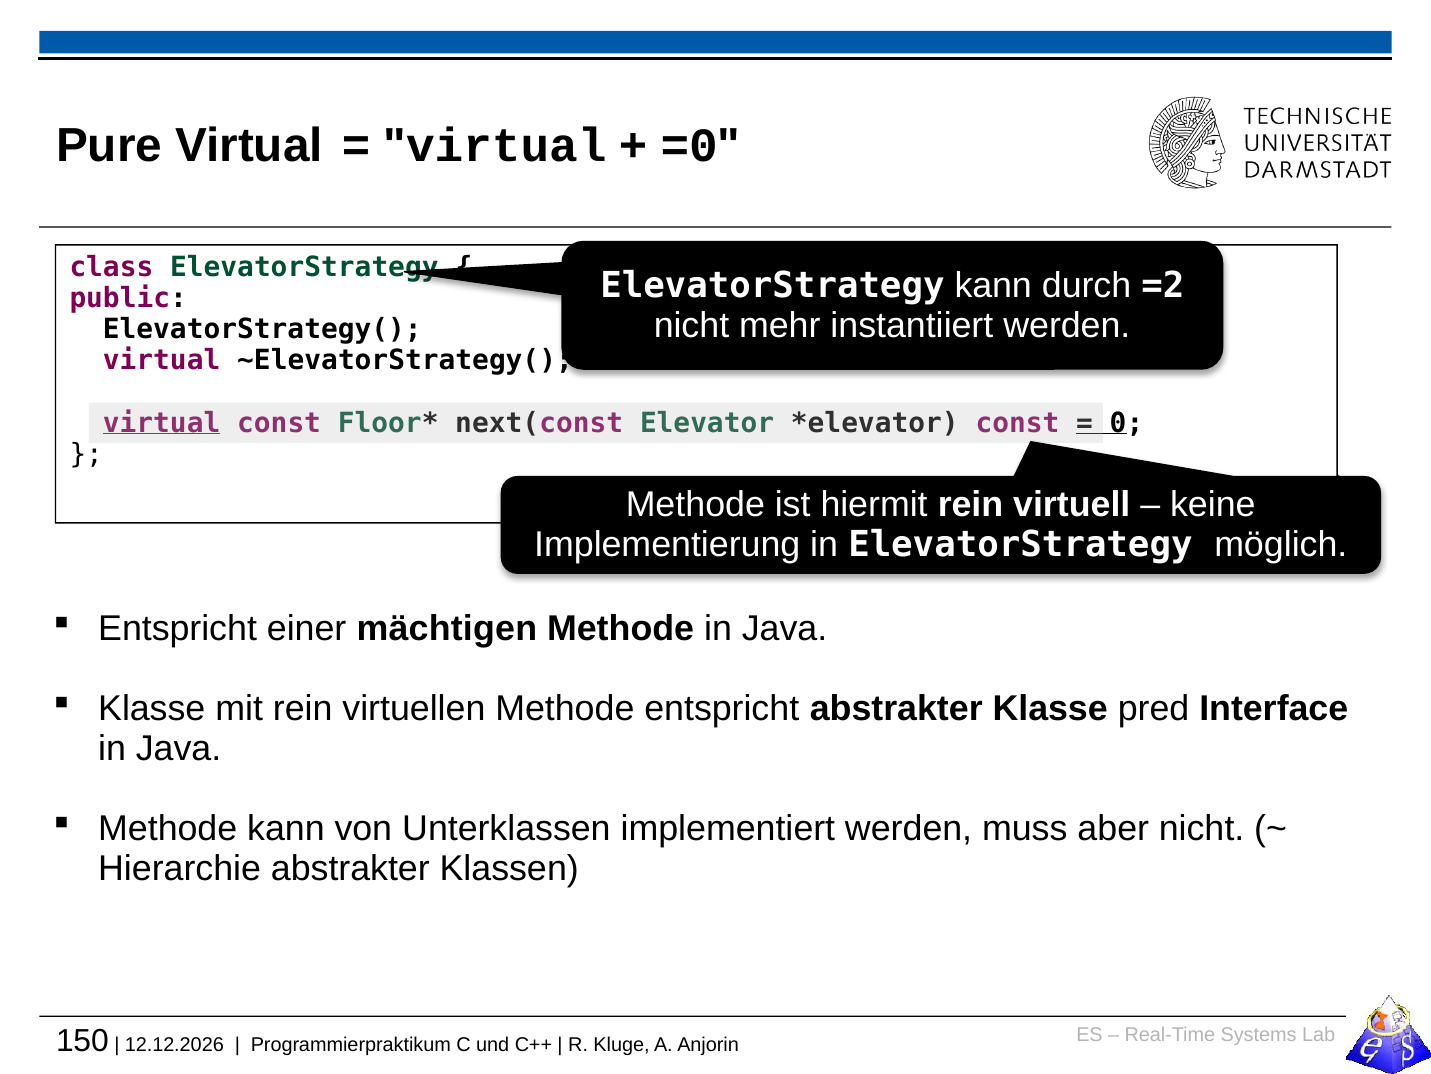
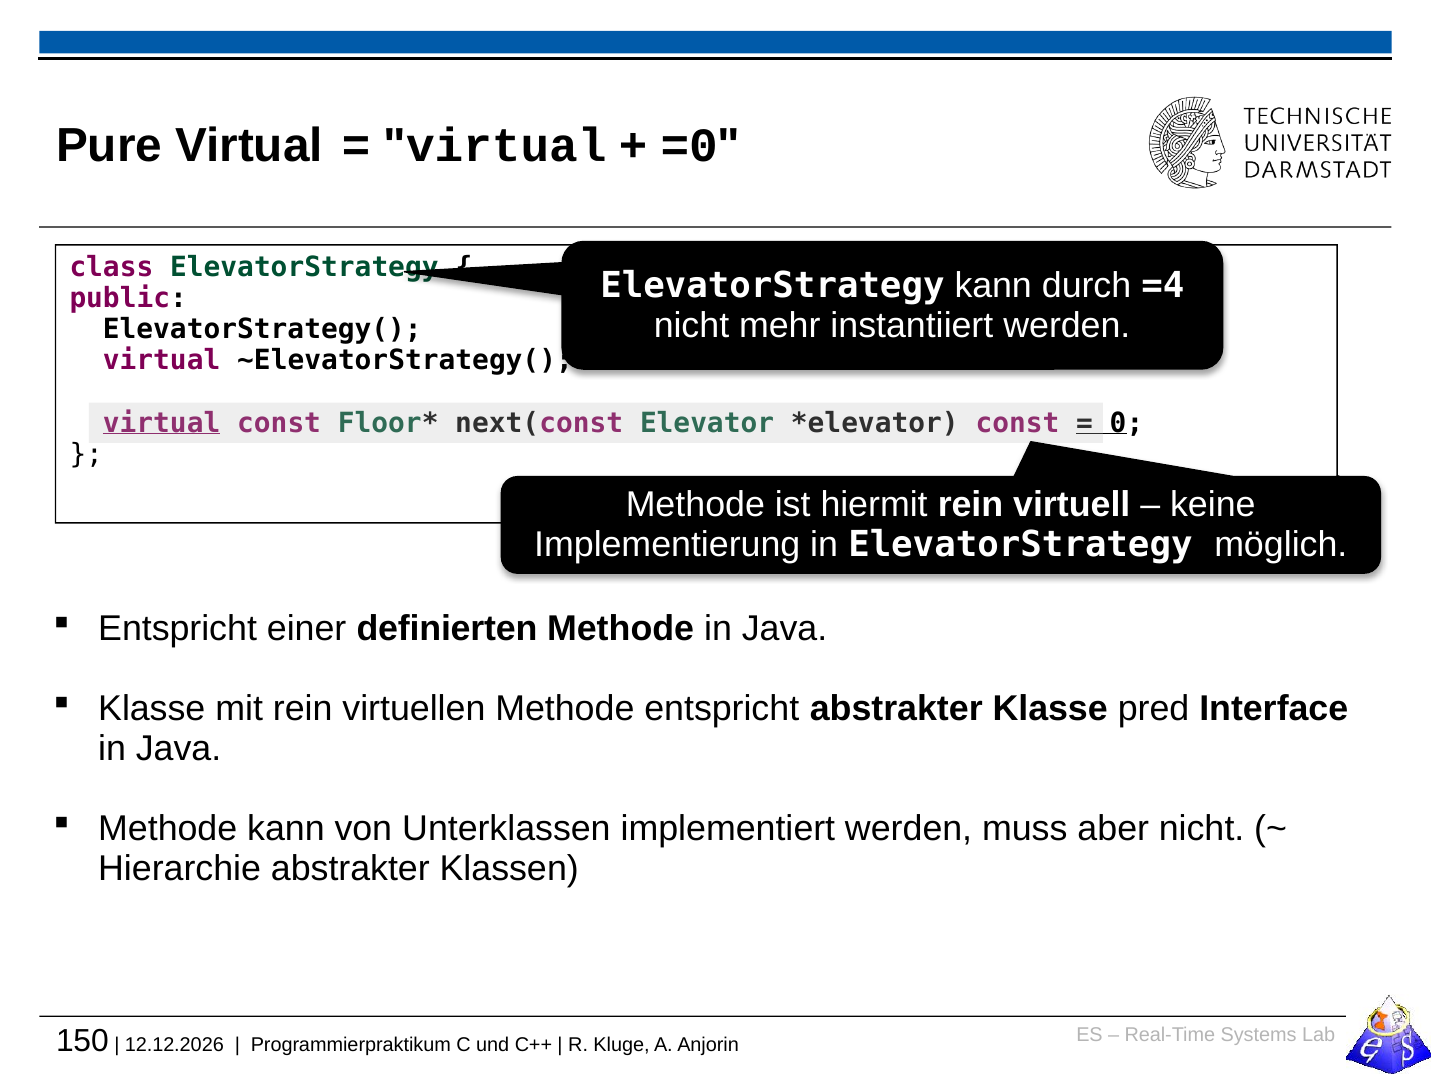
=2: =2 -> =4
mächtigen: mächtigen -> definierten
